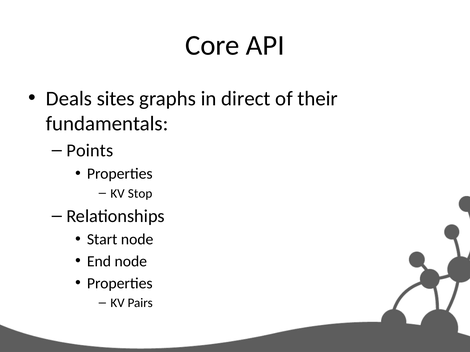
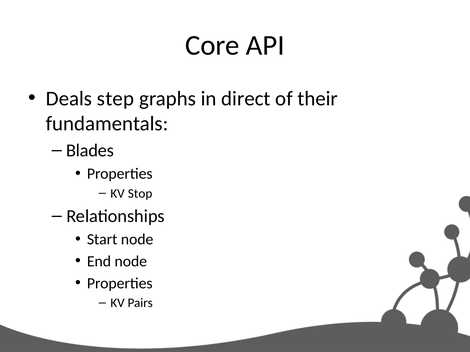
sites: sites -> step
Points: Points -> Blades
